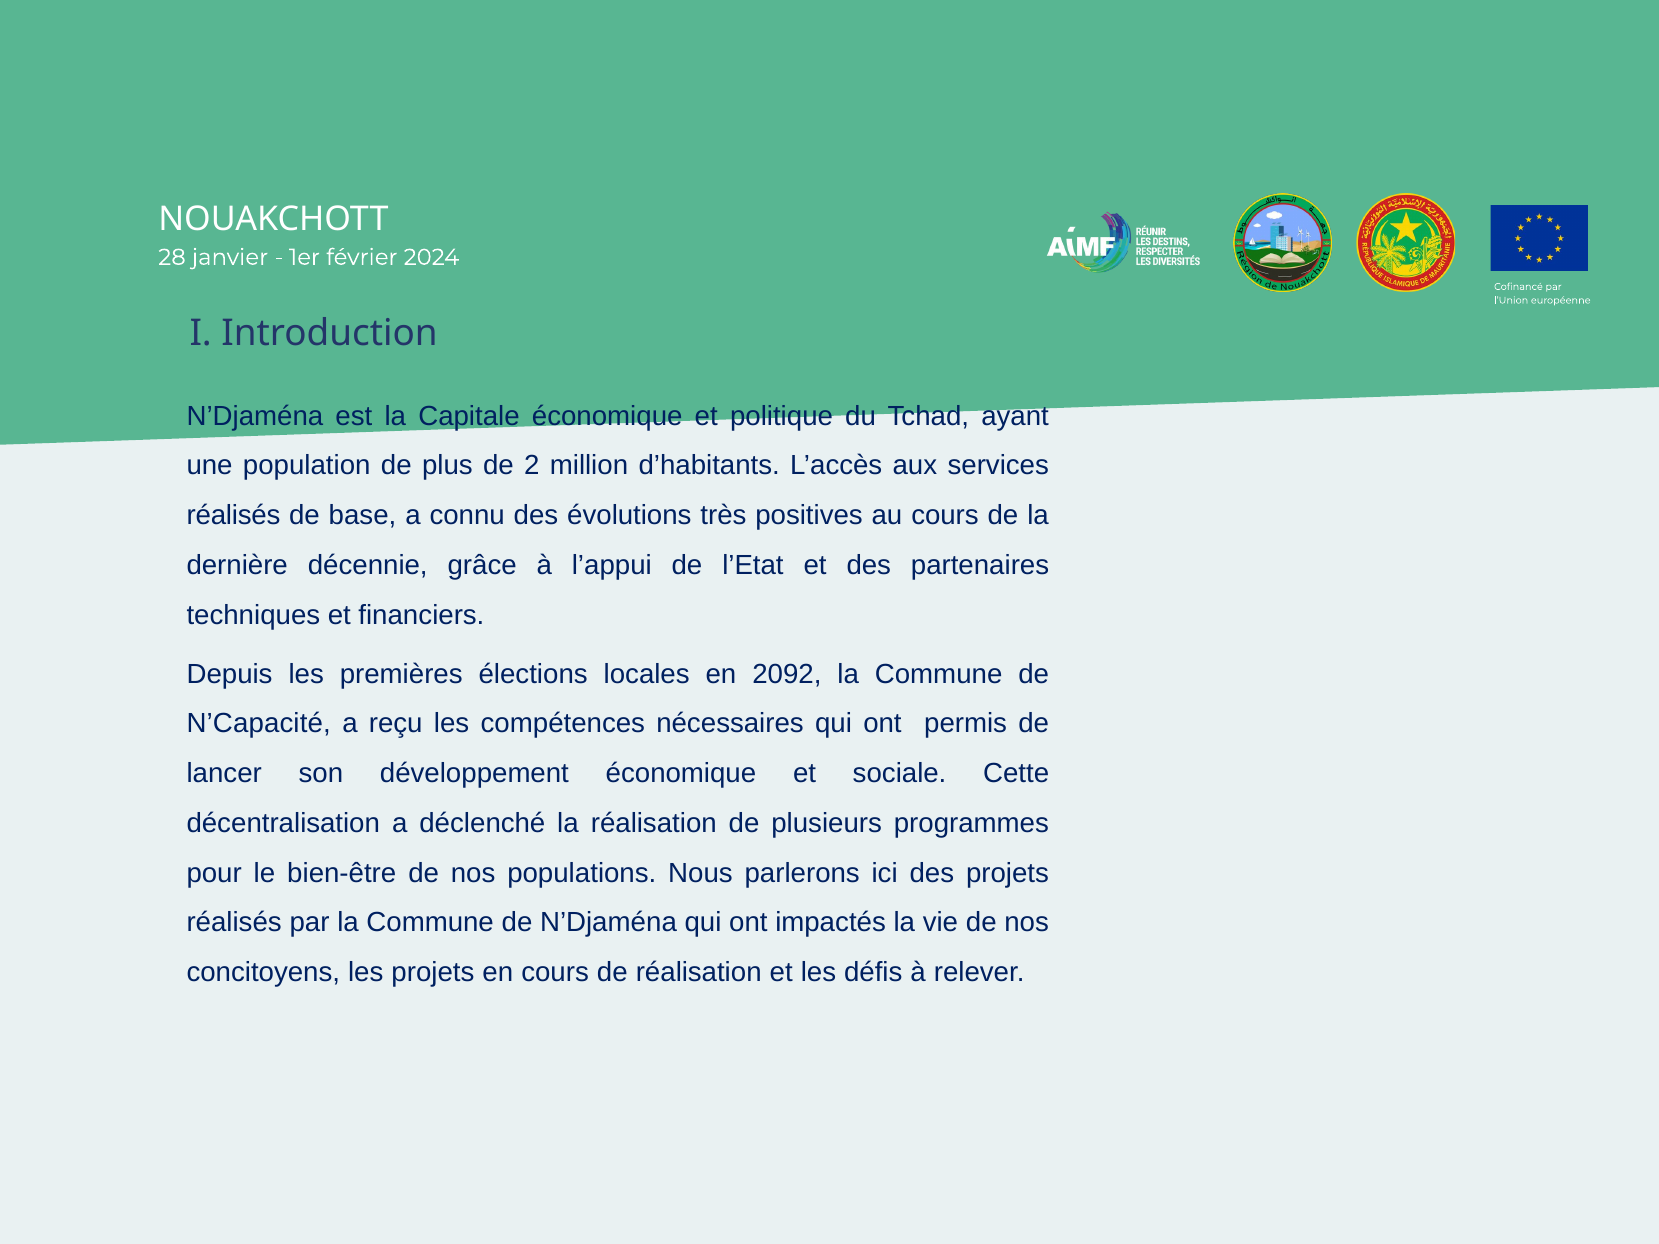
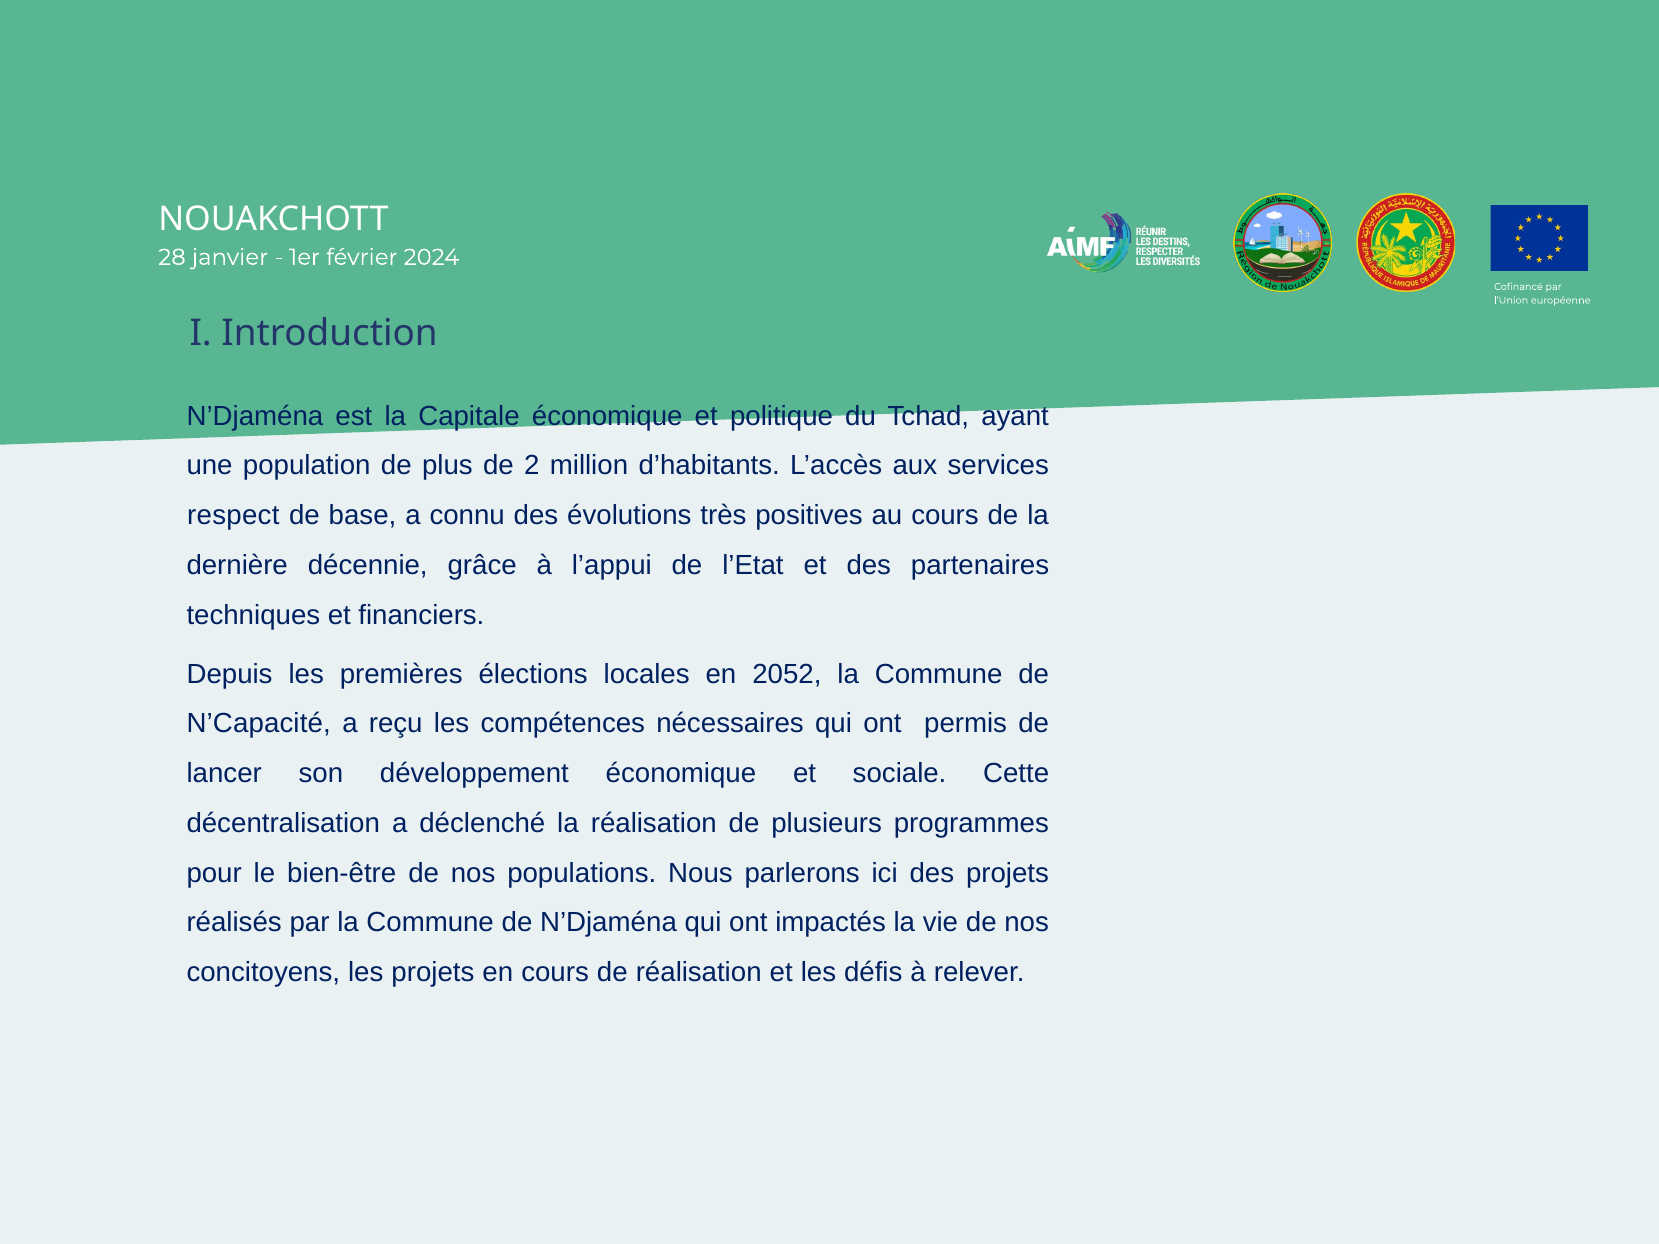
réalisés at (234, 516): réalisés -> respect
2092: 2092 -> 2052
